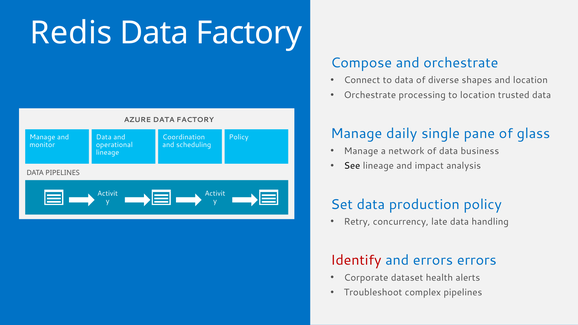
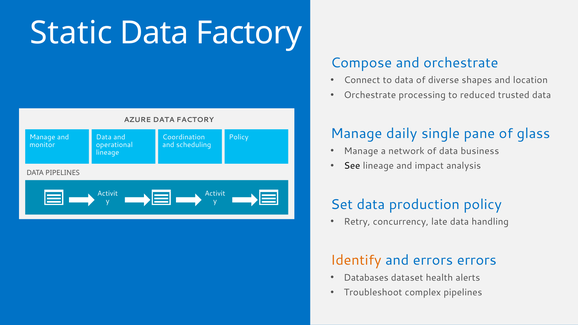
Redis: Redis -> Static
to location: location -> reduced
Identify colour: red -> orange
Corporate: Corporate -> Databases
